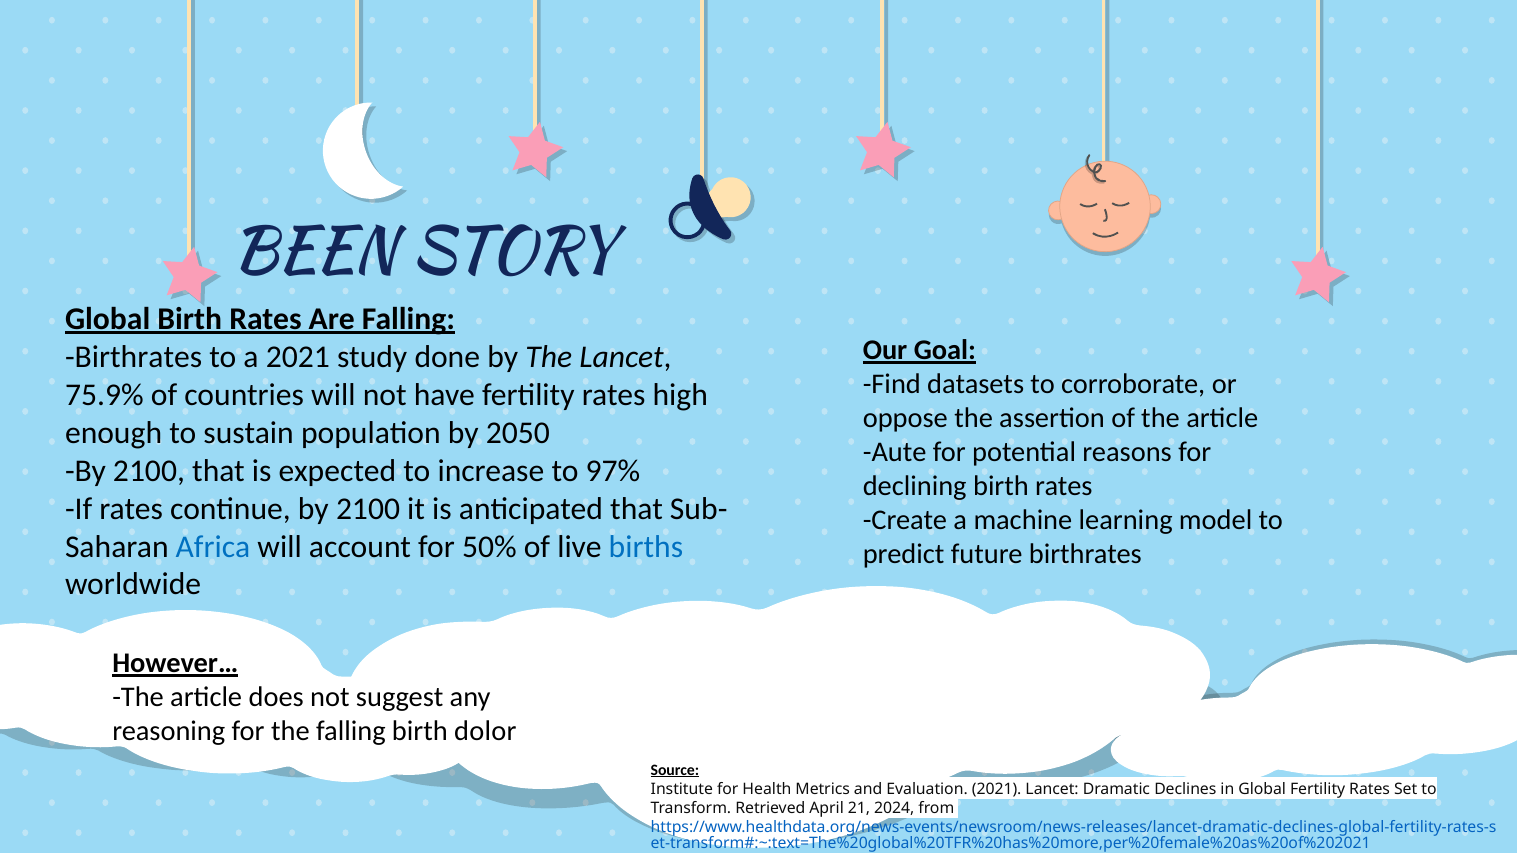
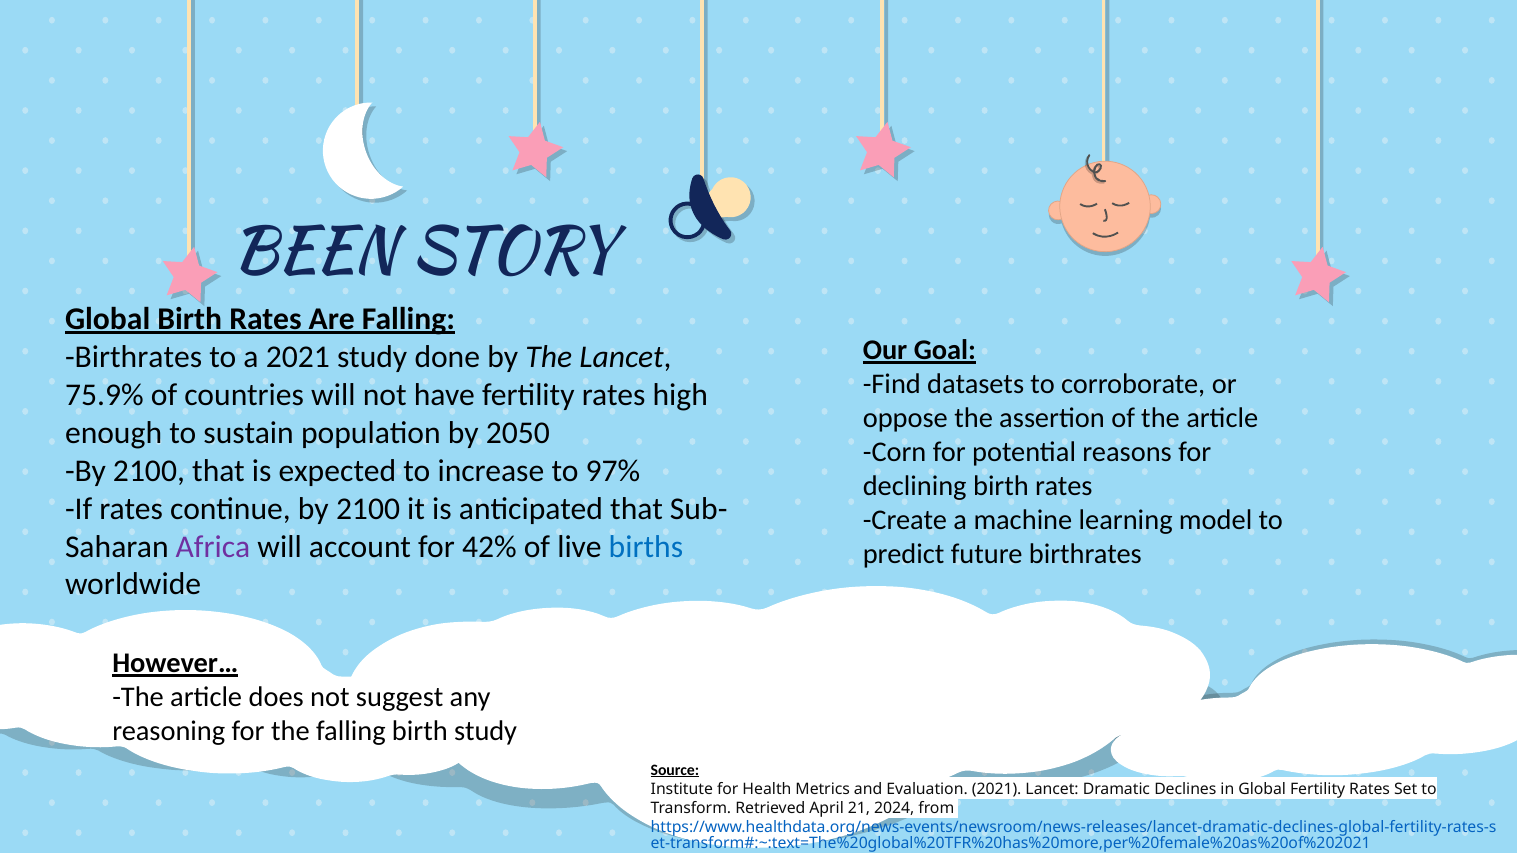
Aute: Aute -> Corn
Africa colour: blue -> purple
50%: 50% -> 42%
birth dolor: dolor -> study
